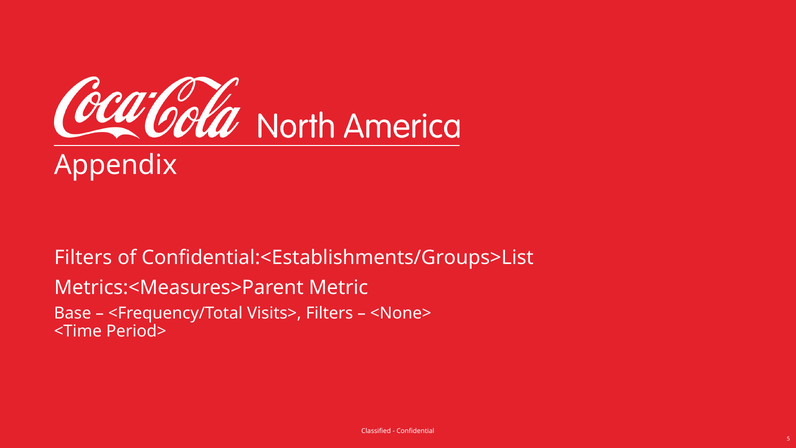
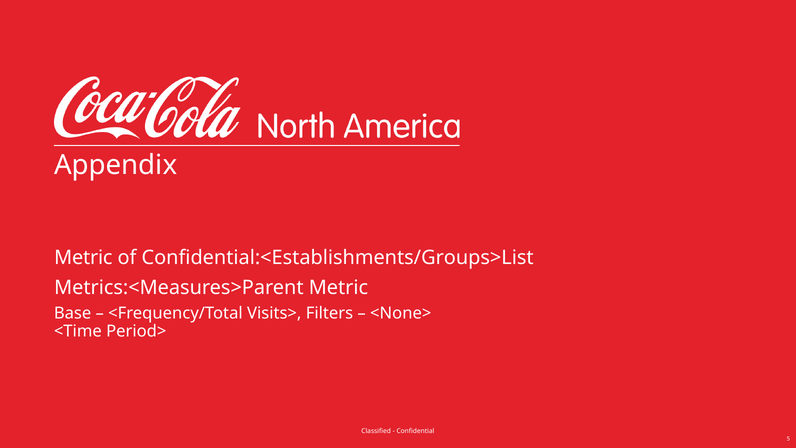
Filters at (83, 258): Filters -> Metric
